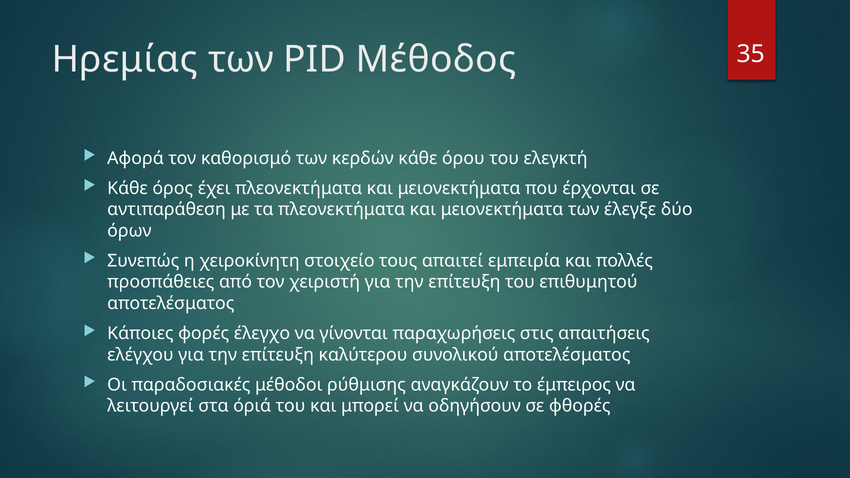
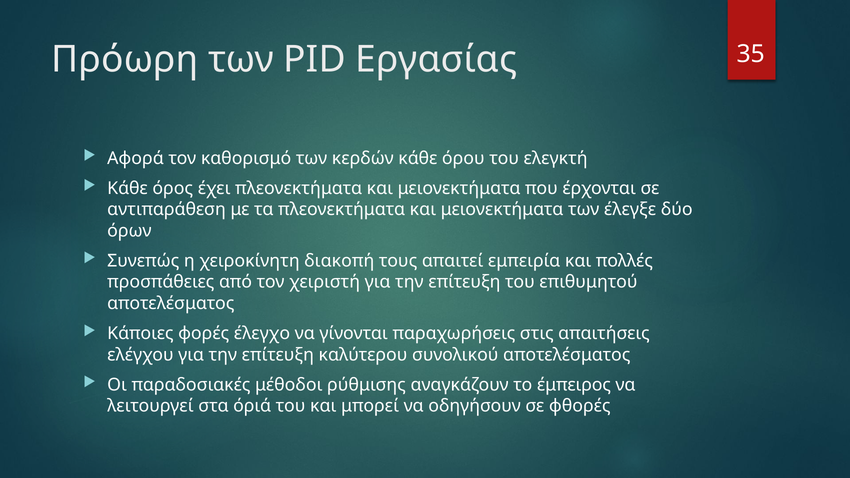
Ηρεμίας: Ηρεμίας -> Πρόωρη
Μέθοδος: Μέθοδος -> Εργασίας
στοιχείο: στοιχείο -> διακοπή
